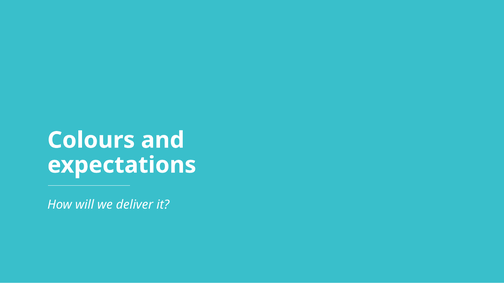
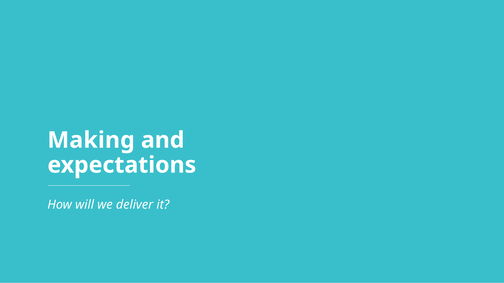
Colours: Colours -> Making
